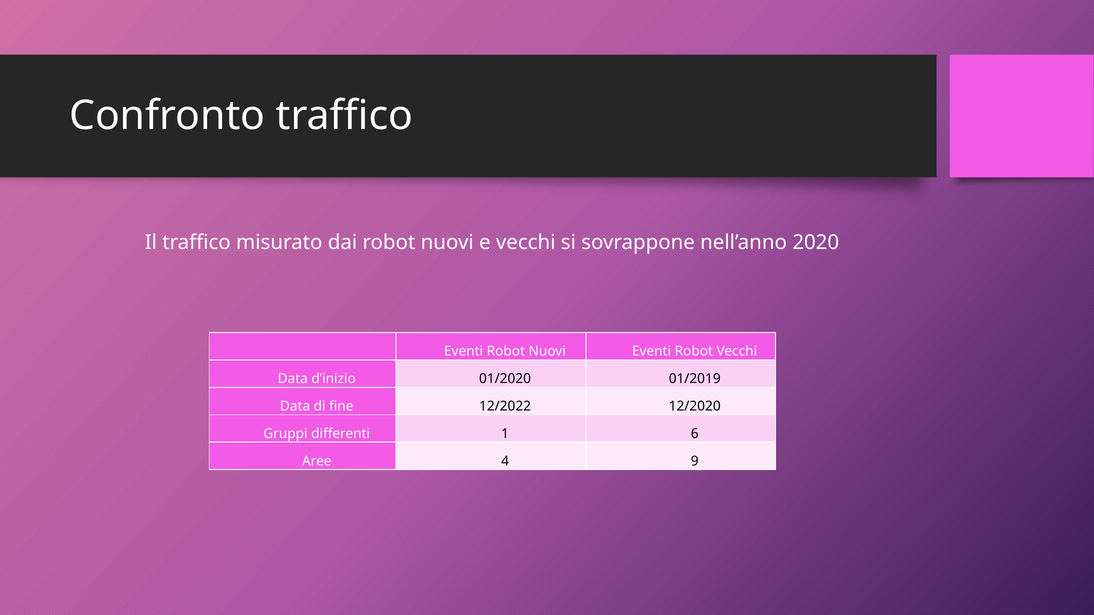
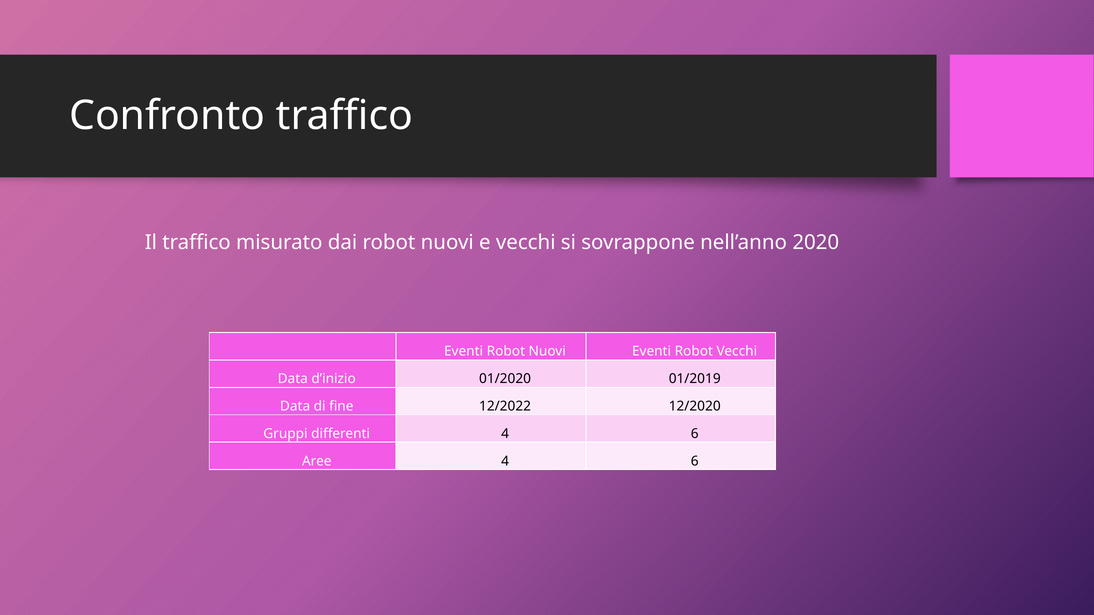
differenti 1: 1 -> 4
Aree 4 9: 9 -> 6
